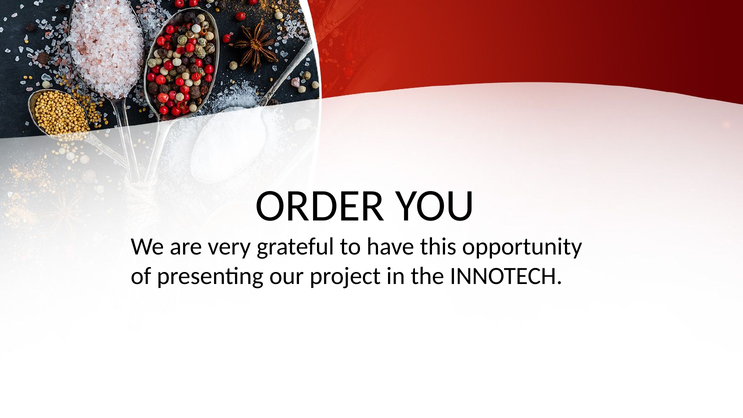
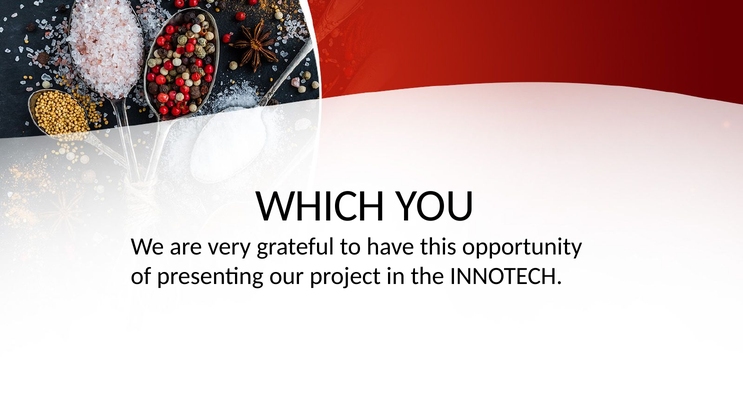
ORDER: ORDER -> WHICH
